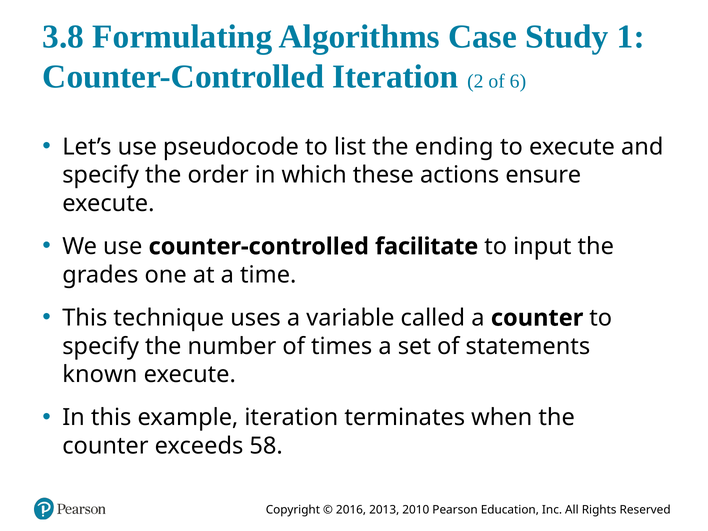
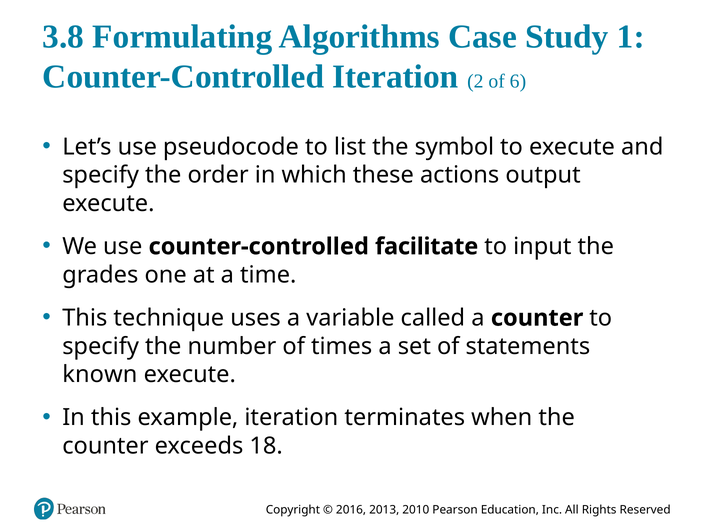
ending: ending -> symbol
ensure: ensure -> output
58: 58 -> 18
